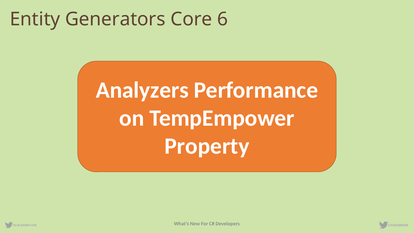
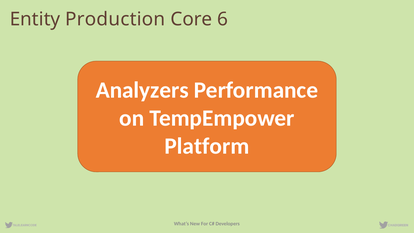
Generators: Generators -> Production
Property: Property -> Platform
